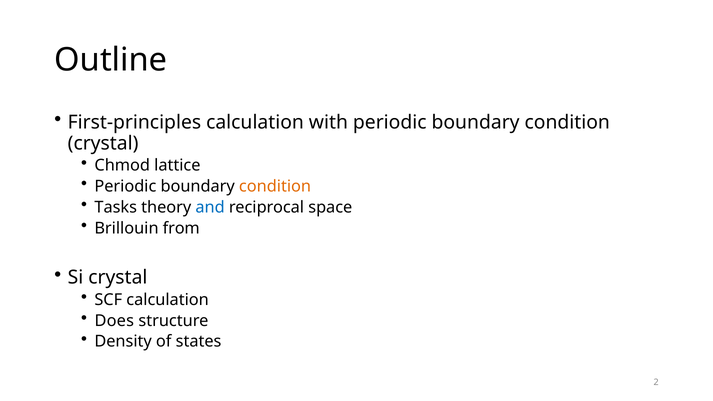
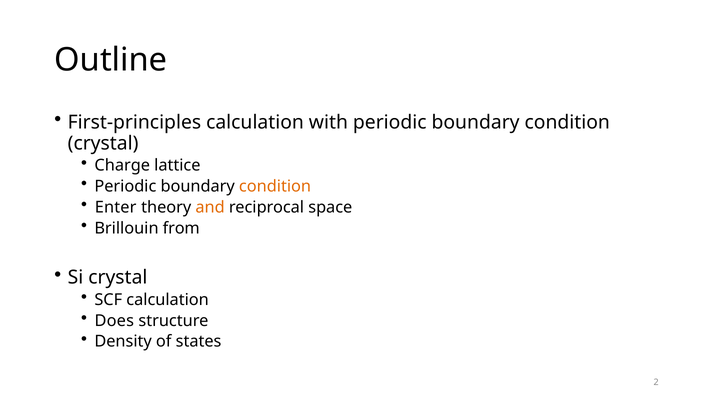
Chmod: Chmod -> Charge
Tasks: Tasks -> Enter
and colour: blue -> orange
